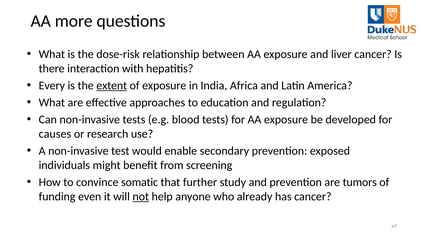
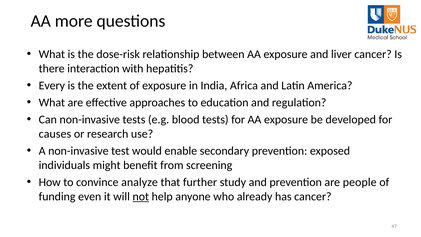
extent underline: present -> none
somatic: somatic -> analyze
tumors: tumors -> people
